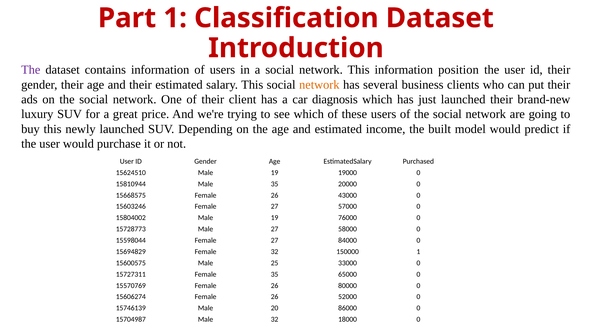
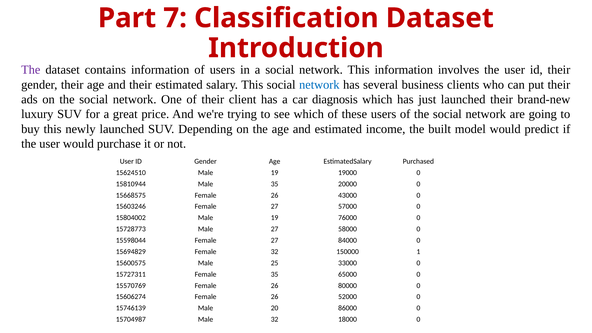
Part 1: 1 -> 7
position: position -> involves
network at (319, 85) colour: orange -> blue
